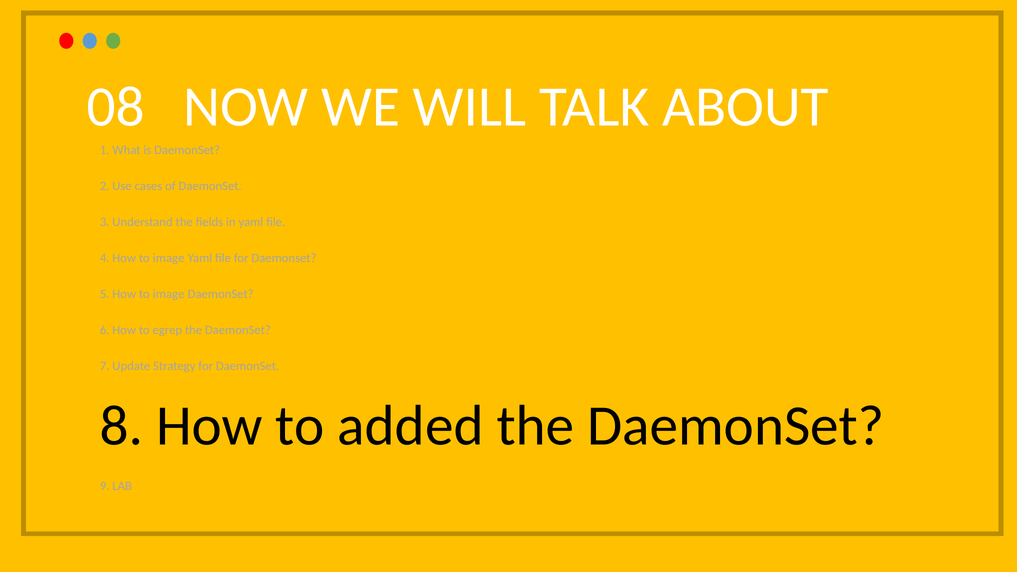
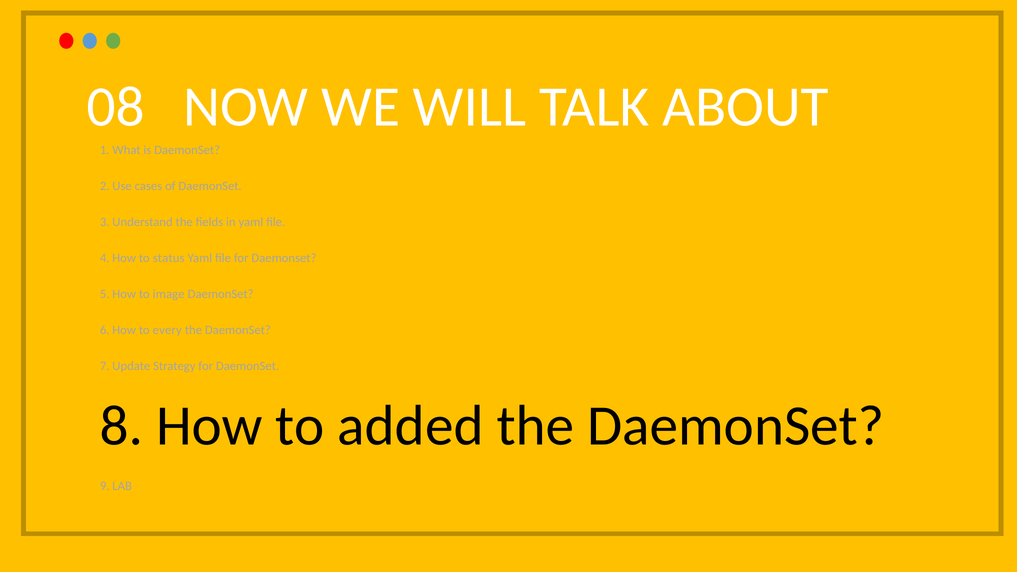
4 How to image: image -> status
egrep: egrep -> every
